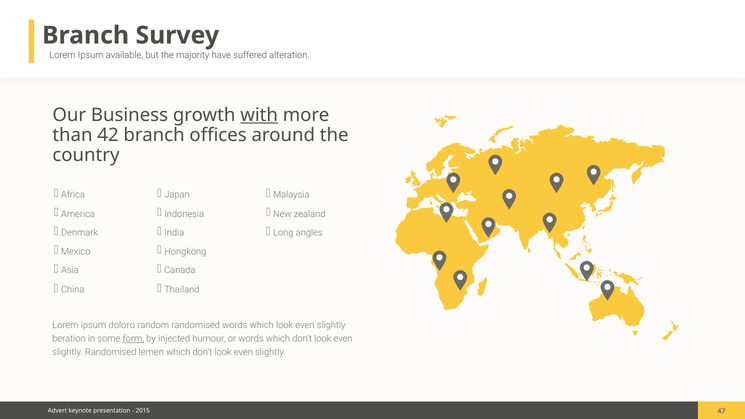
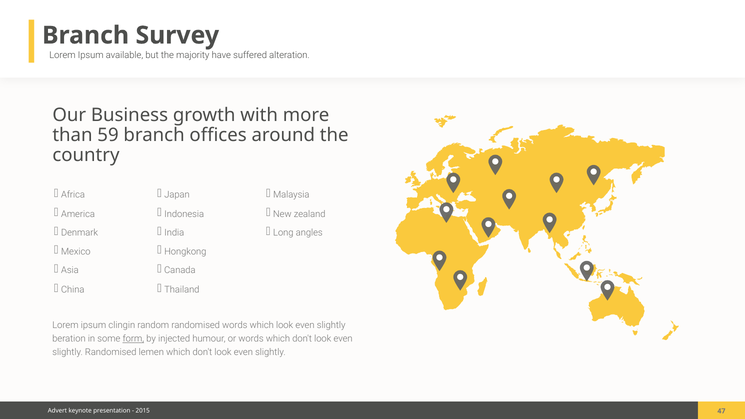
with underline: present -> none
42: 42 -> 59
doloro: doloro -> clingin
